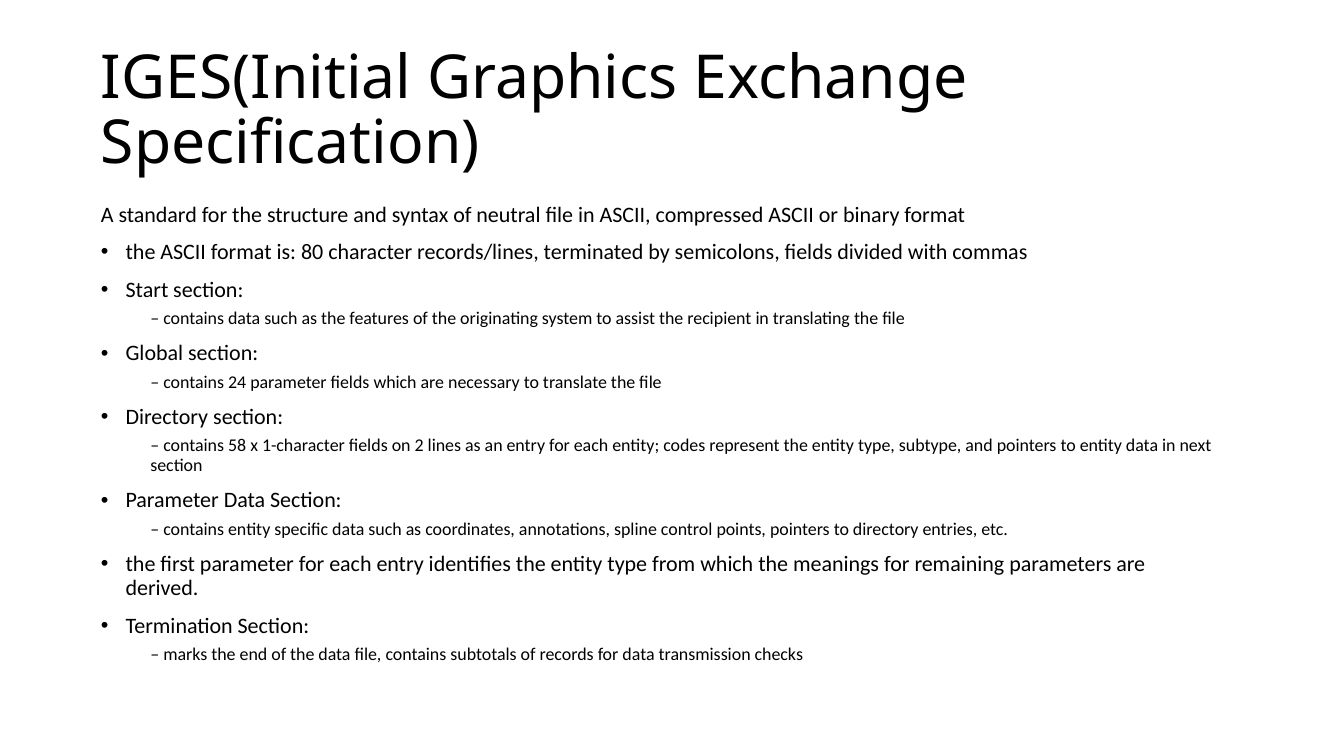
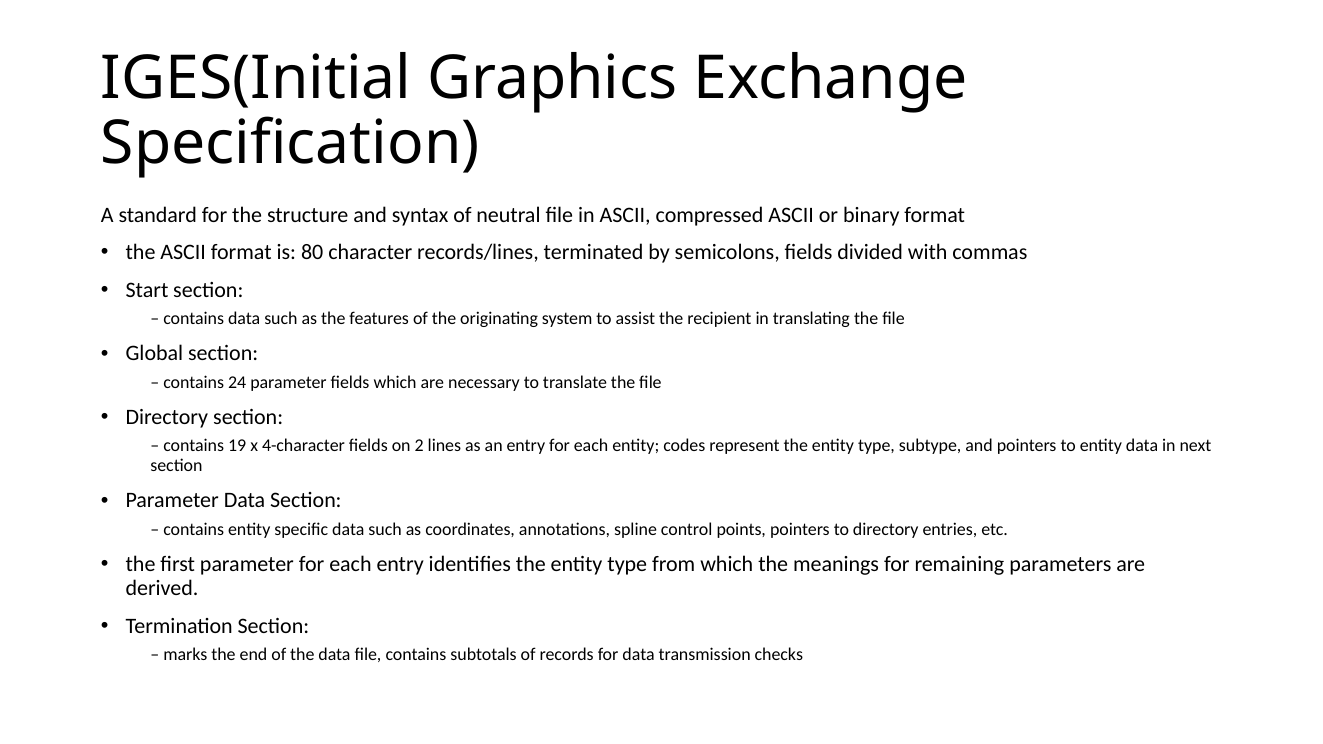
58: 58 -> 19
1-character: 1-character -> 4-character
